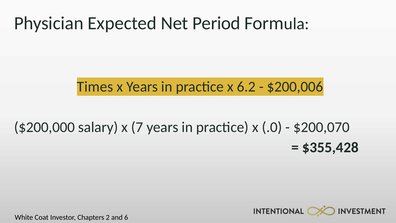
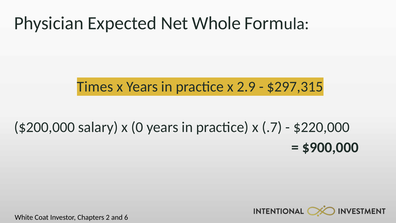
Period: Period -> Whole
6.2: 6.2 -> 2.9
$200,006: $200,006 -> $297,315
7: 7 -> 0
.0: .0 -> .7
$200,070: $200,070 -> $220,000
$355,428: $355,428 -> $900,000
